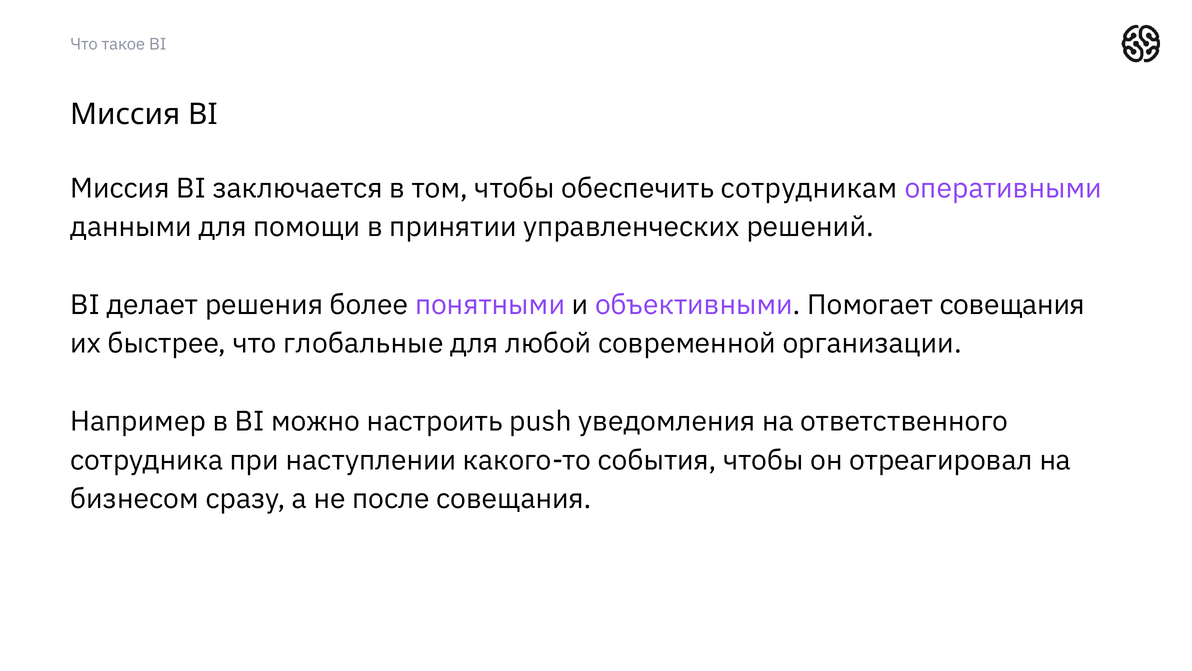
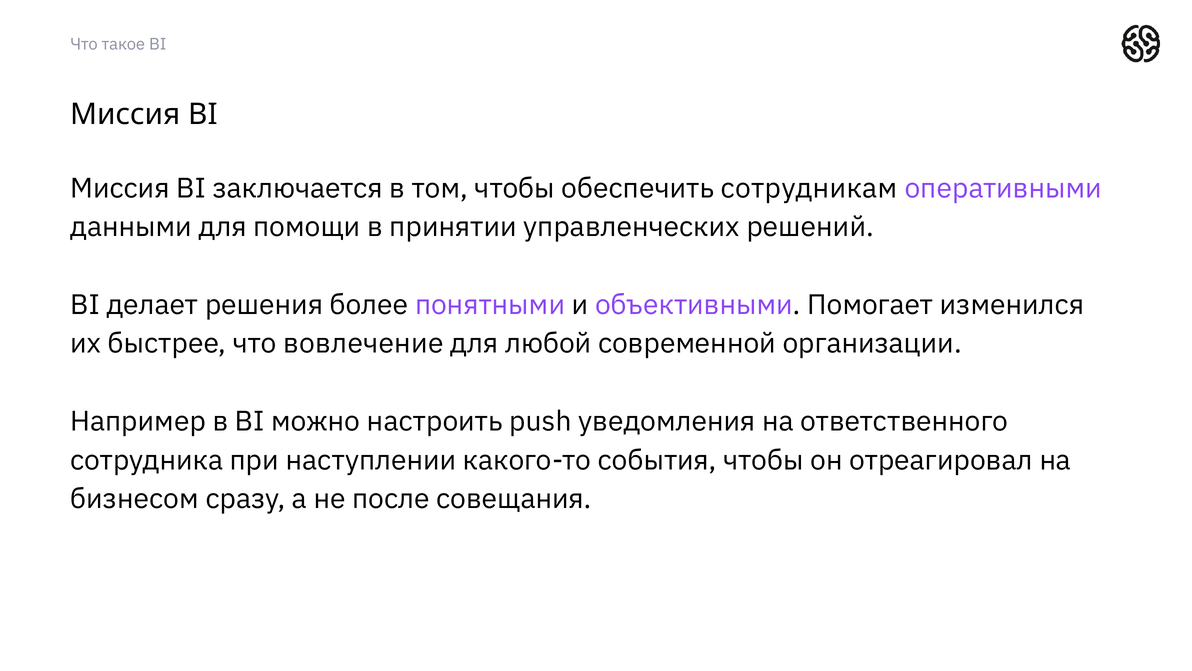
Помогает совещания: совещания -> изменился
глобальные: глобальные -> вовлечение
